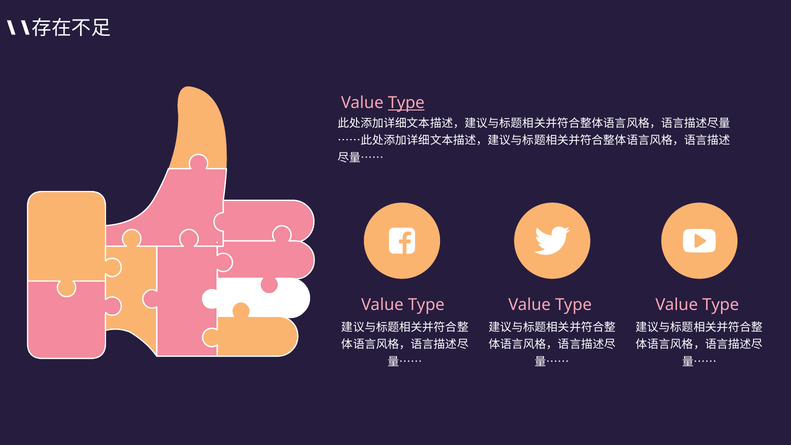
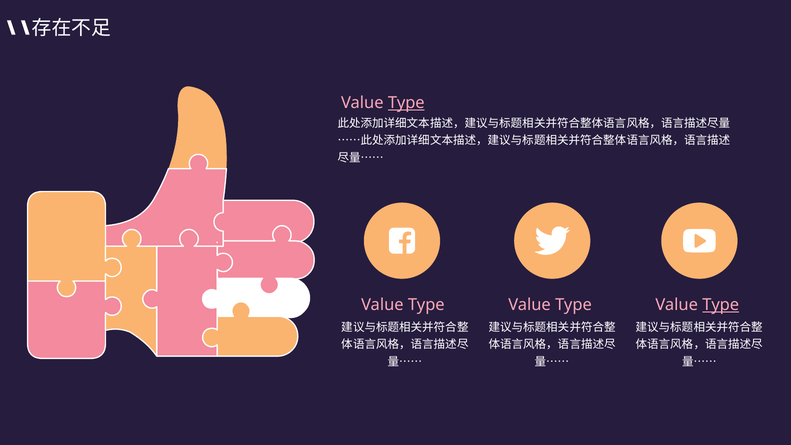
Type at (721, 305) underline: none -> present
